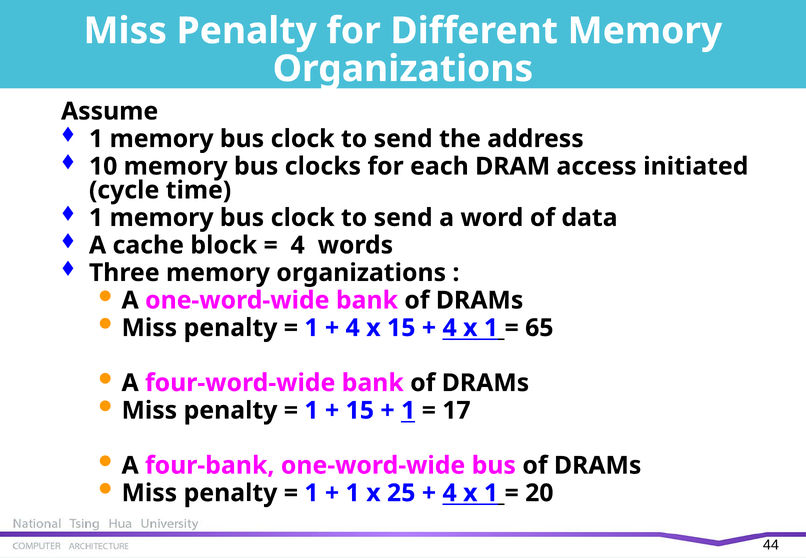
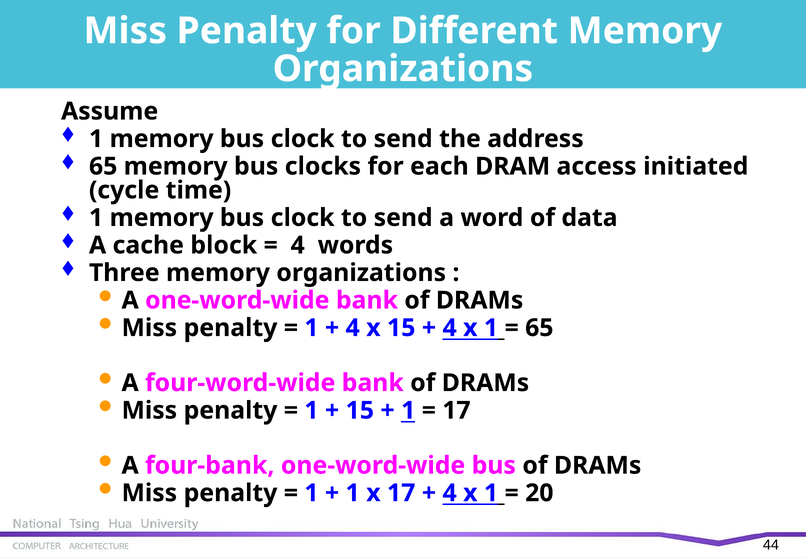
10 at (103, 166): 10 -> 65
x 25: 25 -> 17
